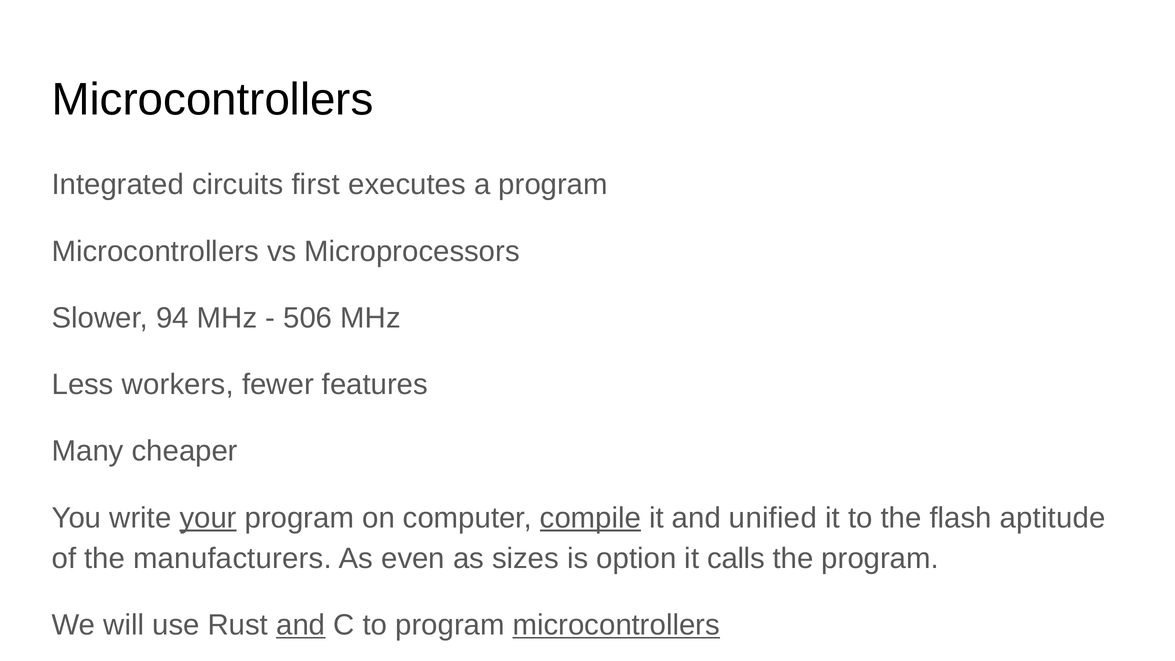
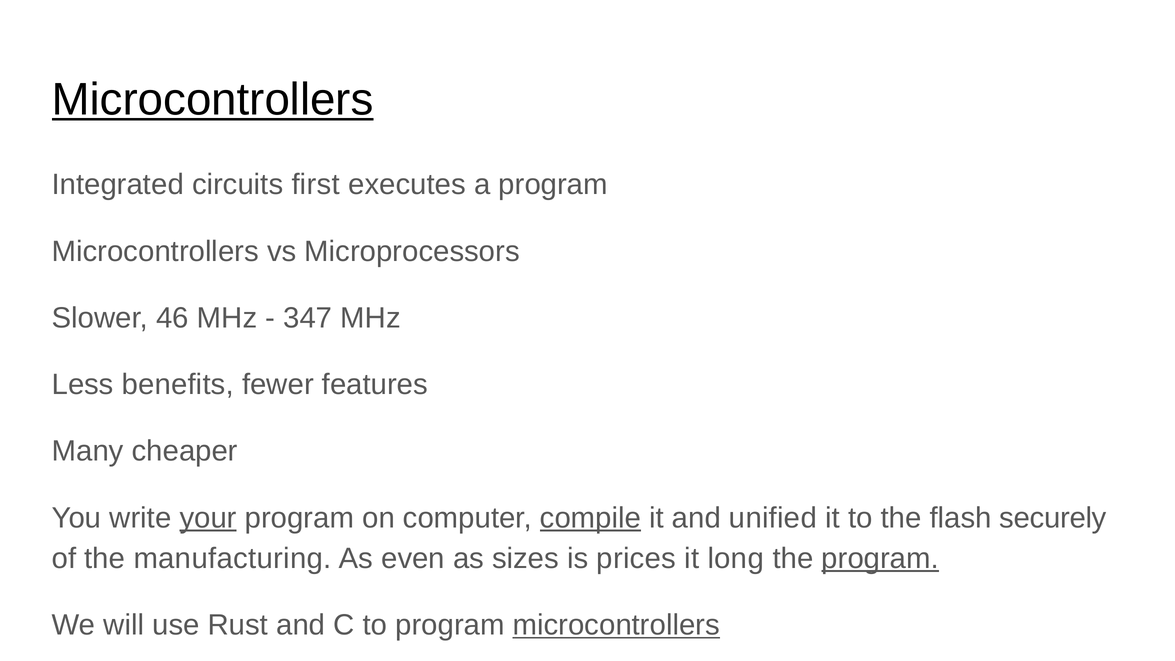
Microcontrollers at (213, 100) underline: none -> present
94: 94 -> 46
506: 506 -> 347
workers: workers -> benefits
aptitude: aptitude -> securely
manufacturers: manufacturers -> manufacturing
option: option -> prices
calls: calls -> long
program at (880, 558) underline: none -> present
and at (301, 625) underline: present -> none
